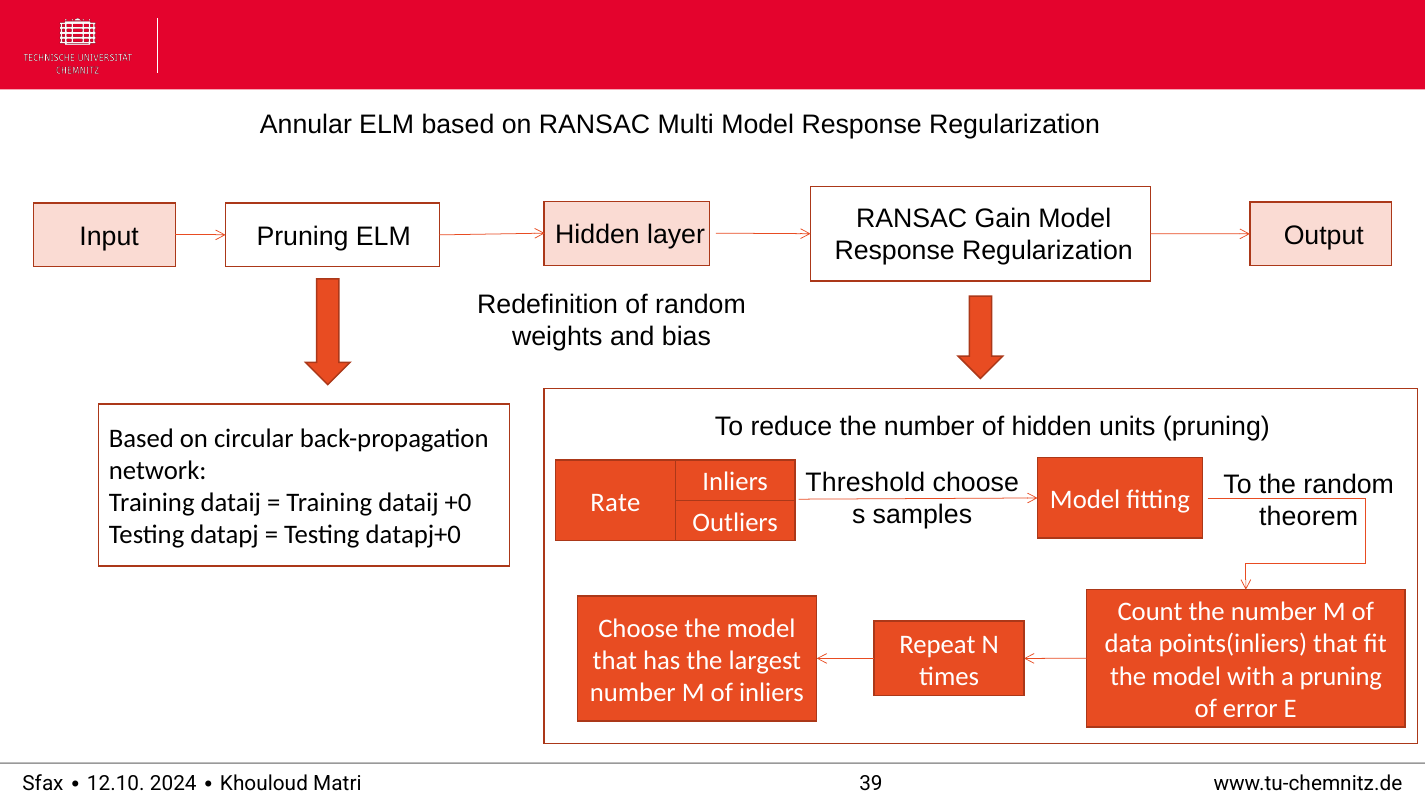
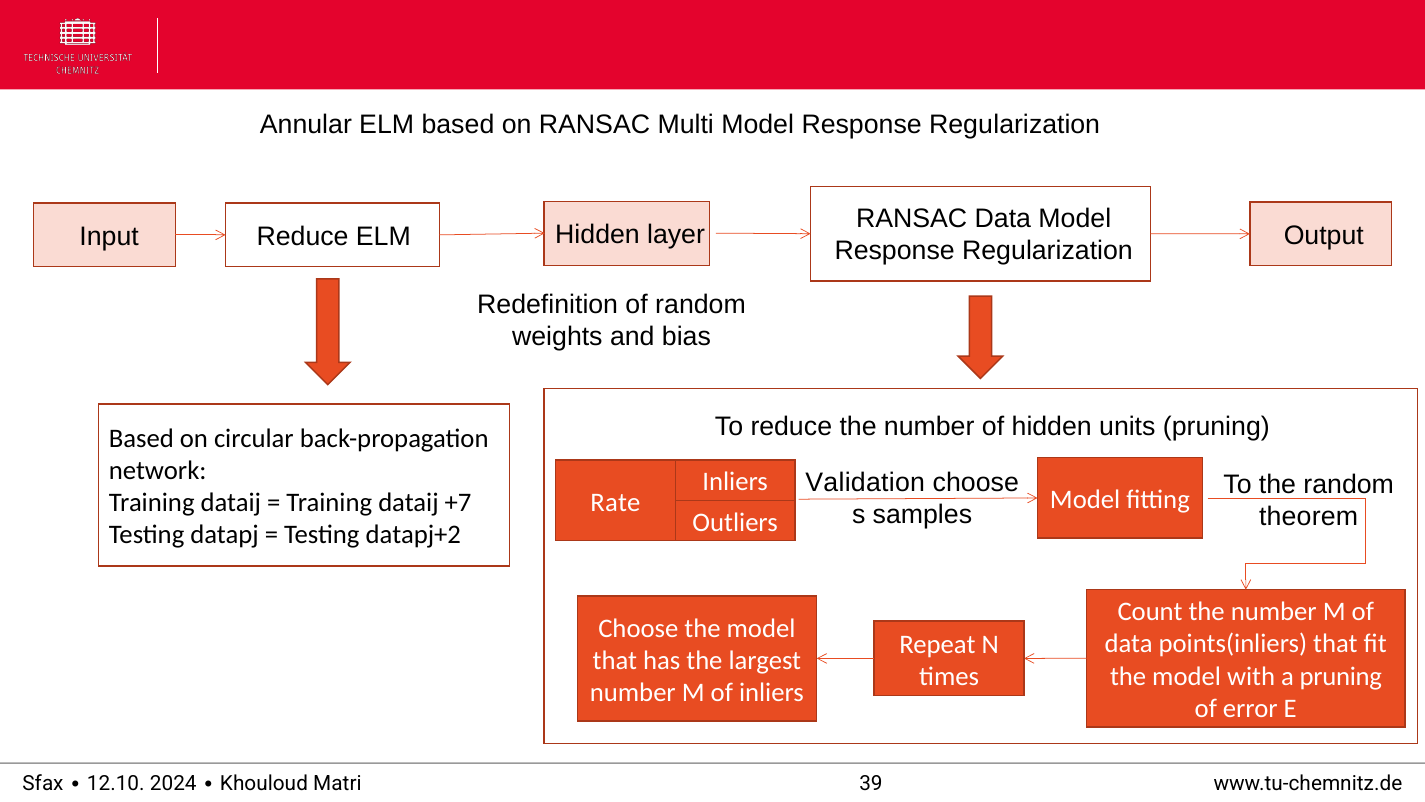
RANSAC Gain: Gain -> Data
Pruning at (303, 236): Pruning -> Reduce
Threshold: Threshold -> Validation
+0: +0 -> +7
datapj+0: datapj+0 -> datapj+2
